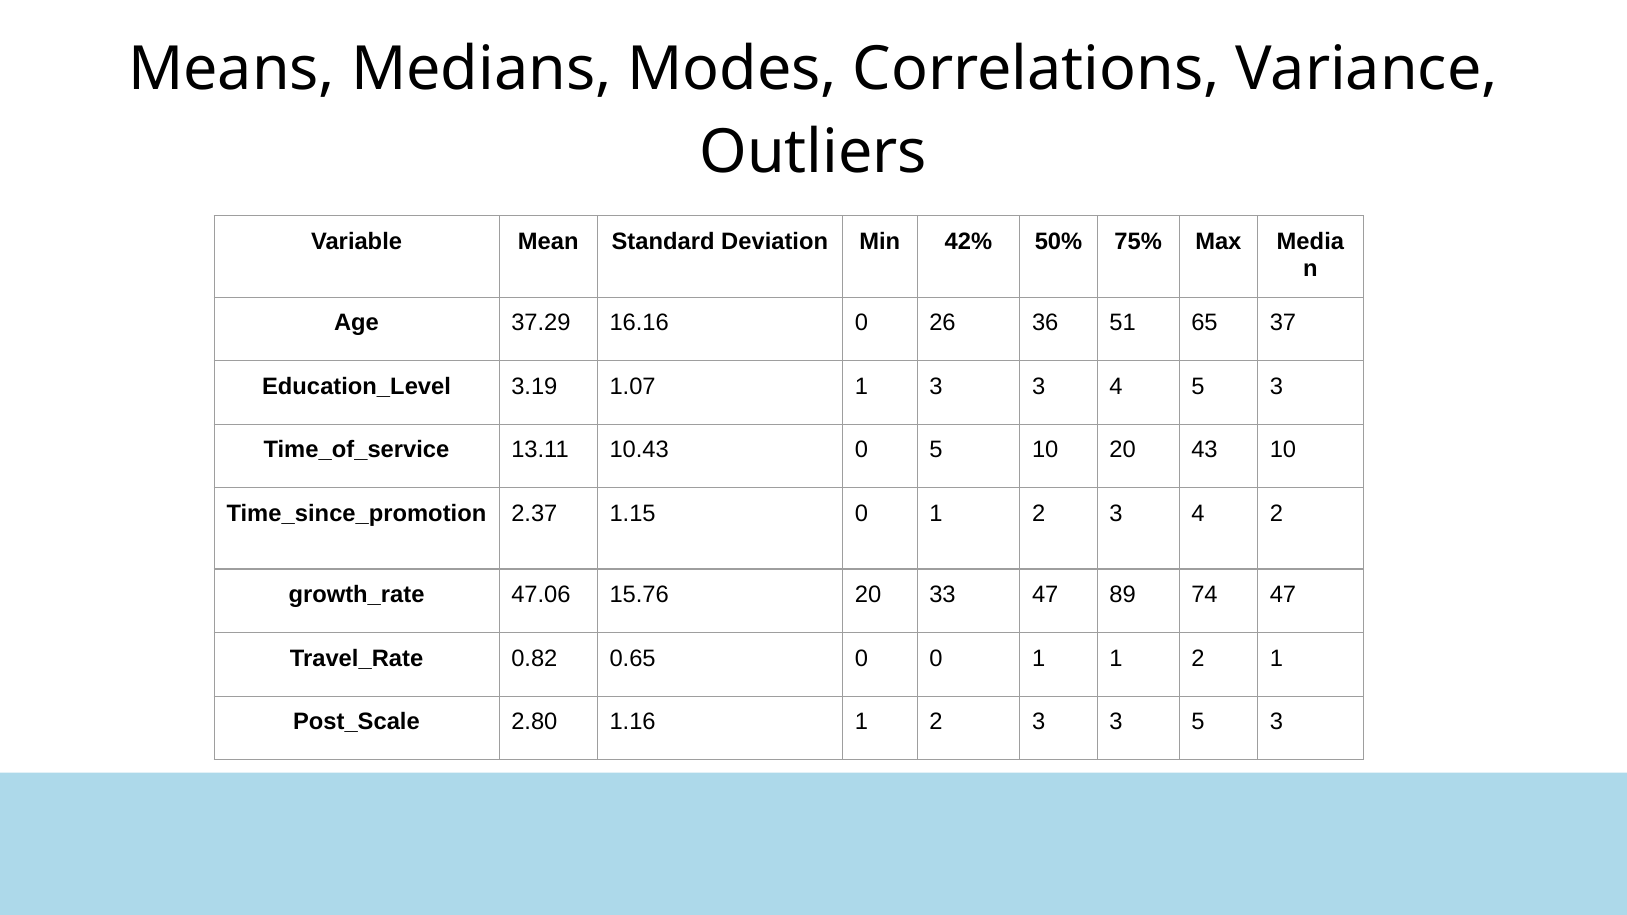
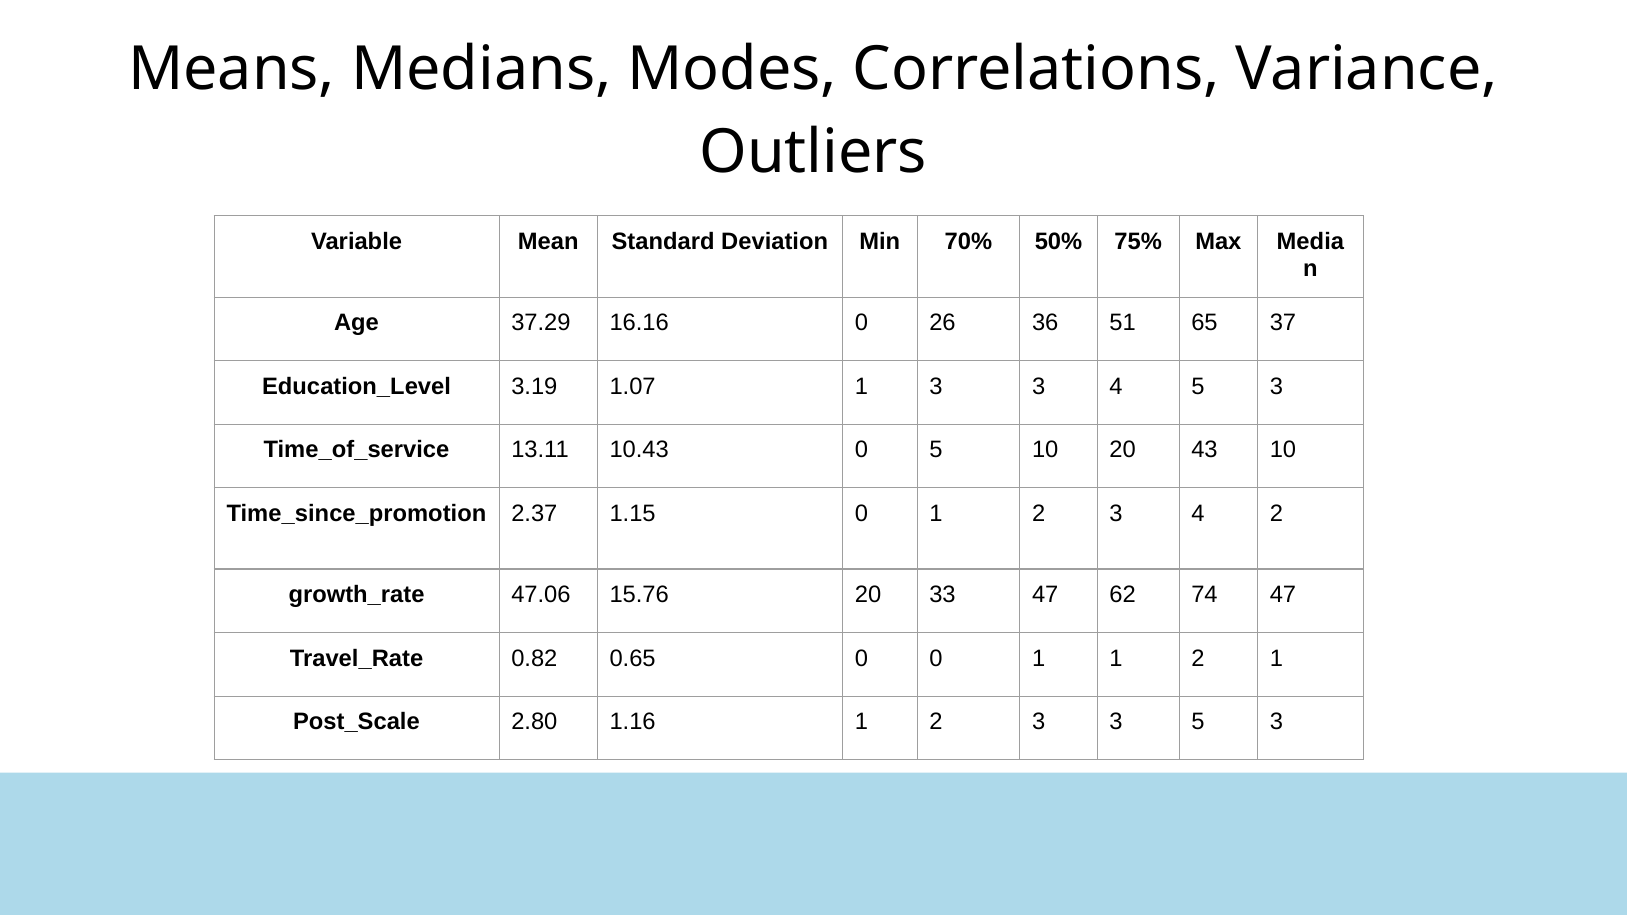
42%: 42% -> 70%
89: 89 -> 62
